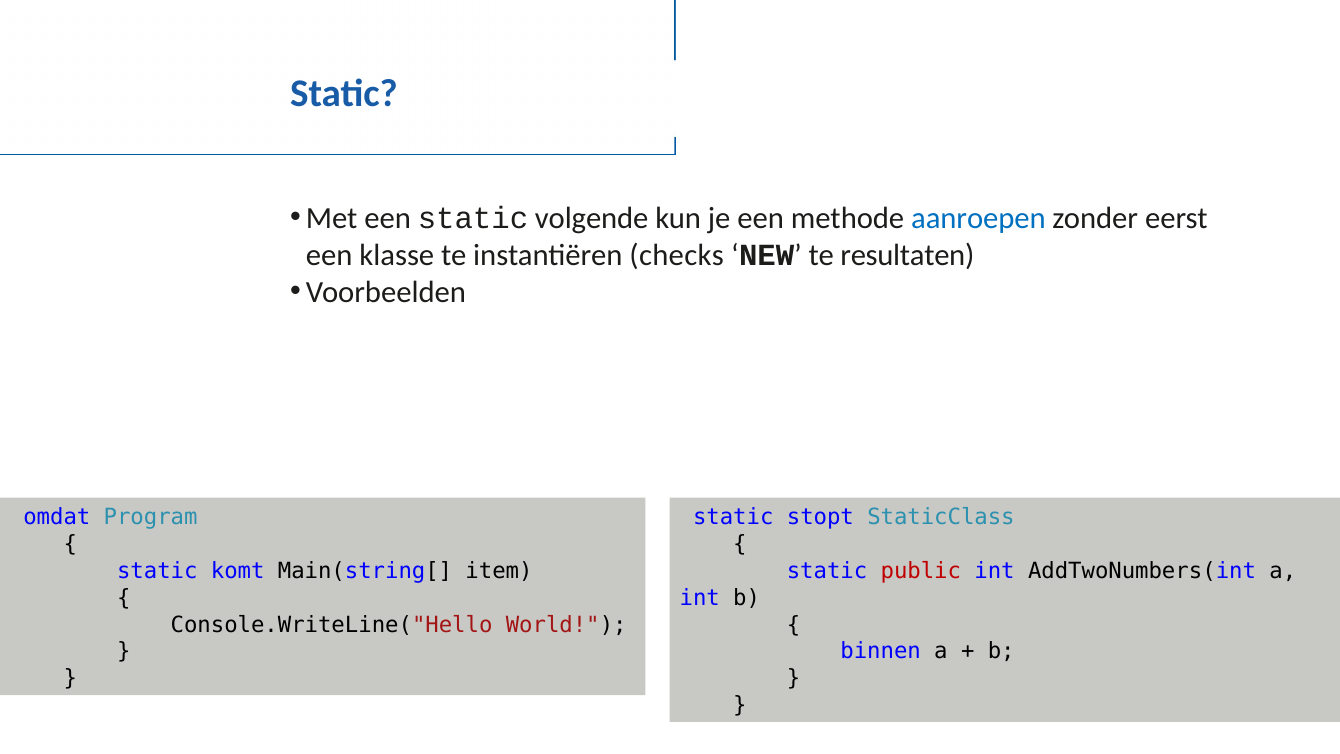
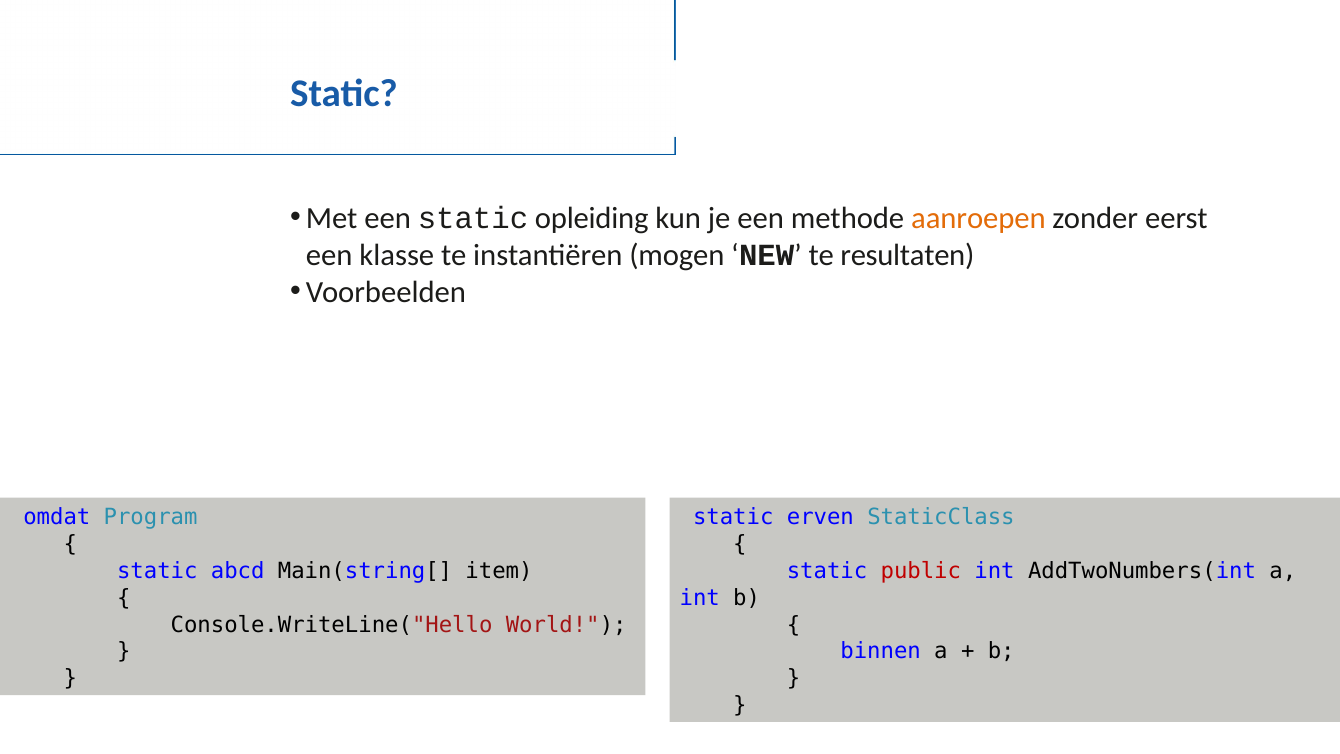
volgende: volgende -> opleiding
aanroepen colour: blue -> orange
checks: checks -> mogen
stopt: stopt -> erven
komt: komt -> abcd
